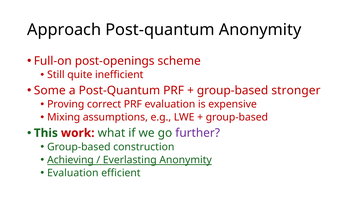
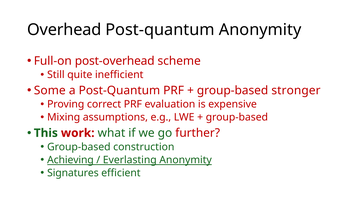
Approach: Approach -> Overhead
post-openings: post-openings -> post-overhead
further colour: purple -> red
Evaluation at (73, 173): Evaluation -> Signatures
